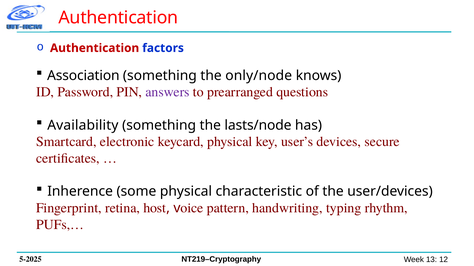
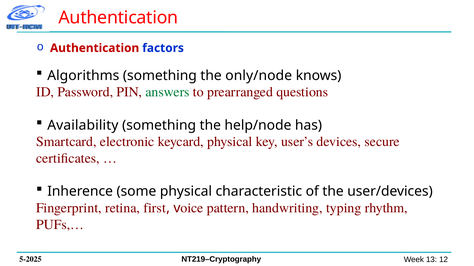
Association: Association -> Algorithms
answers colour: purple -> green
lasts/node: lasts/node -> help/node
host: host -> first
